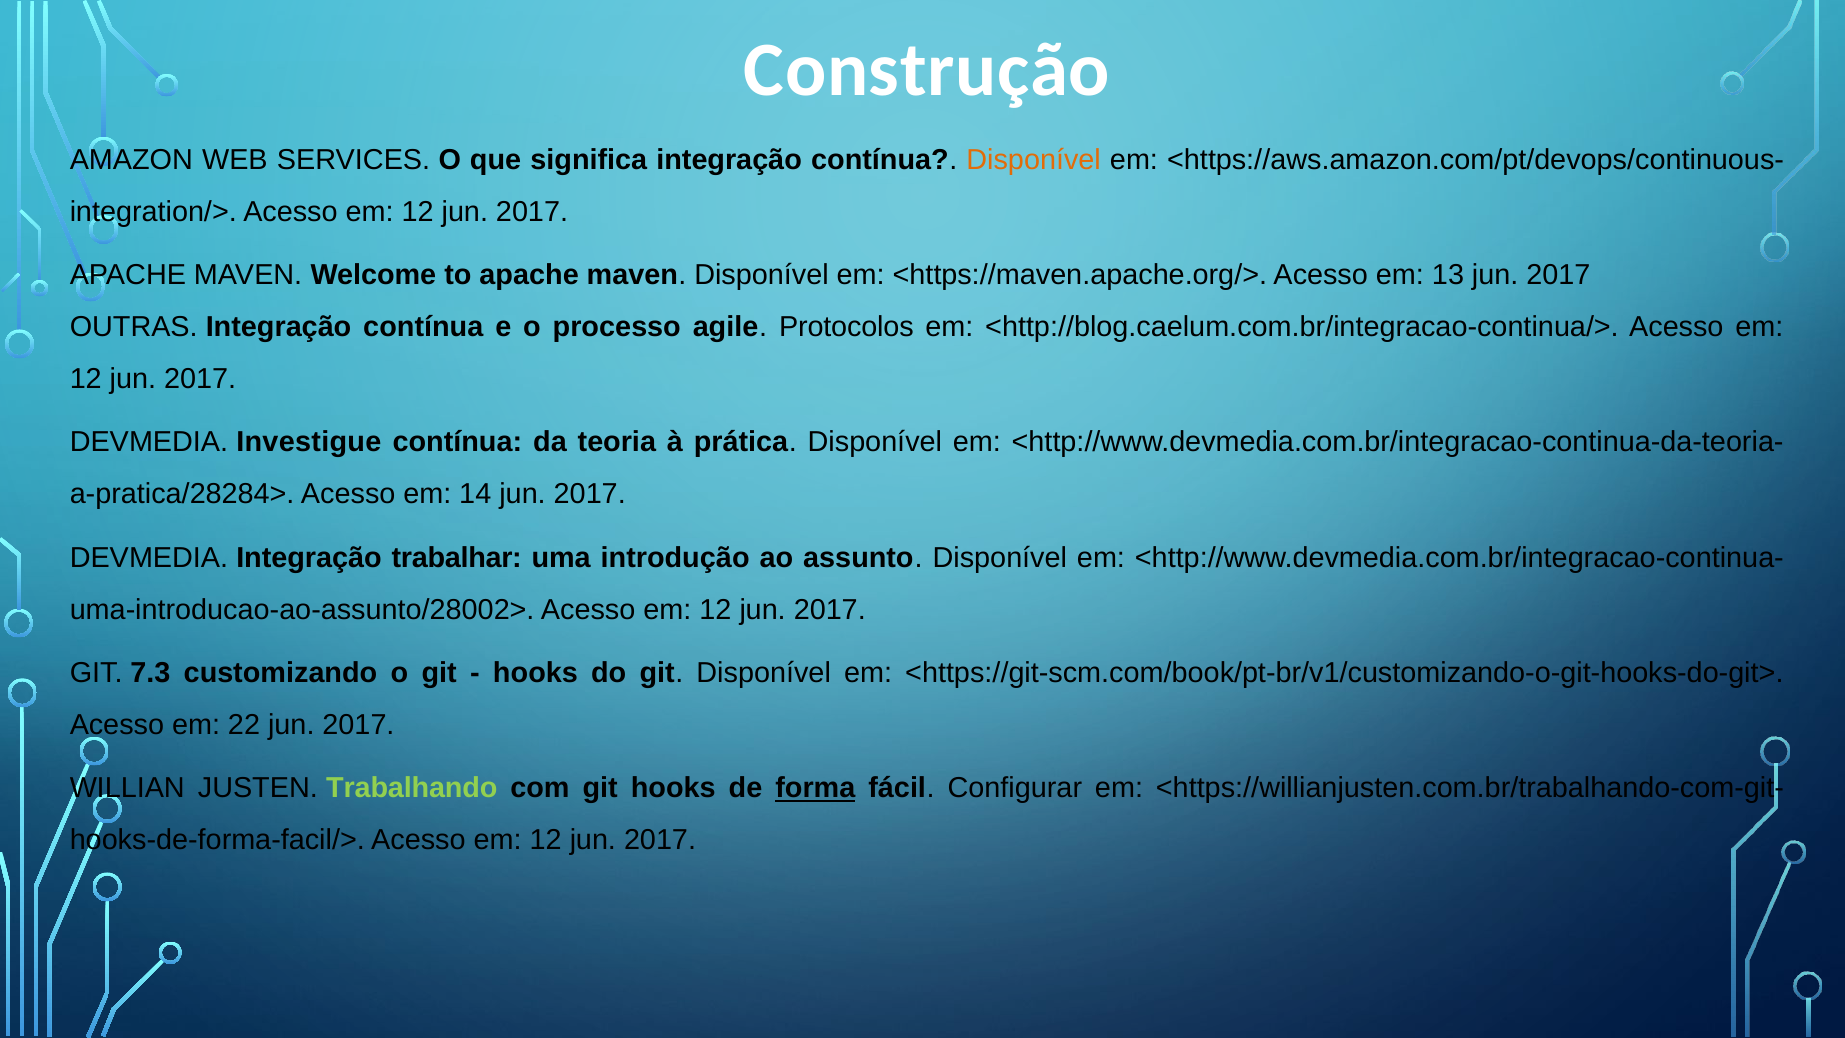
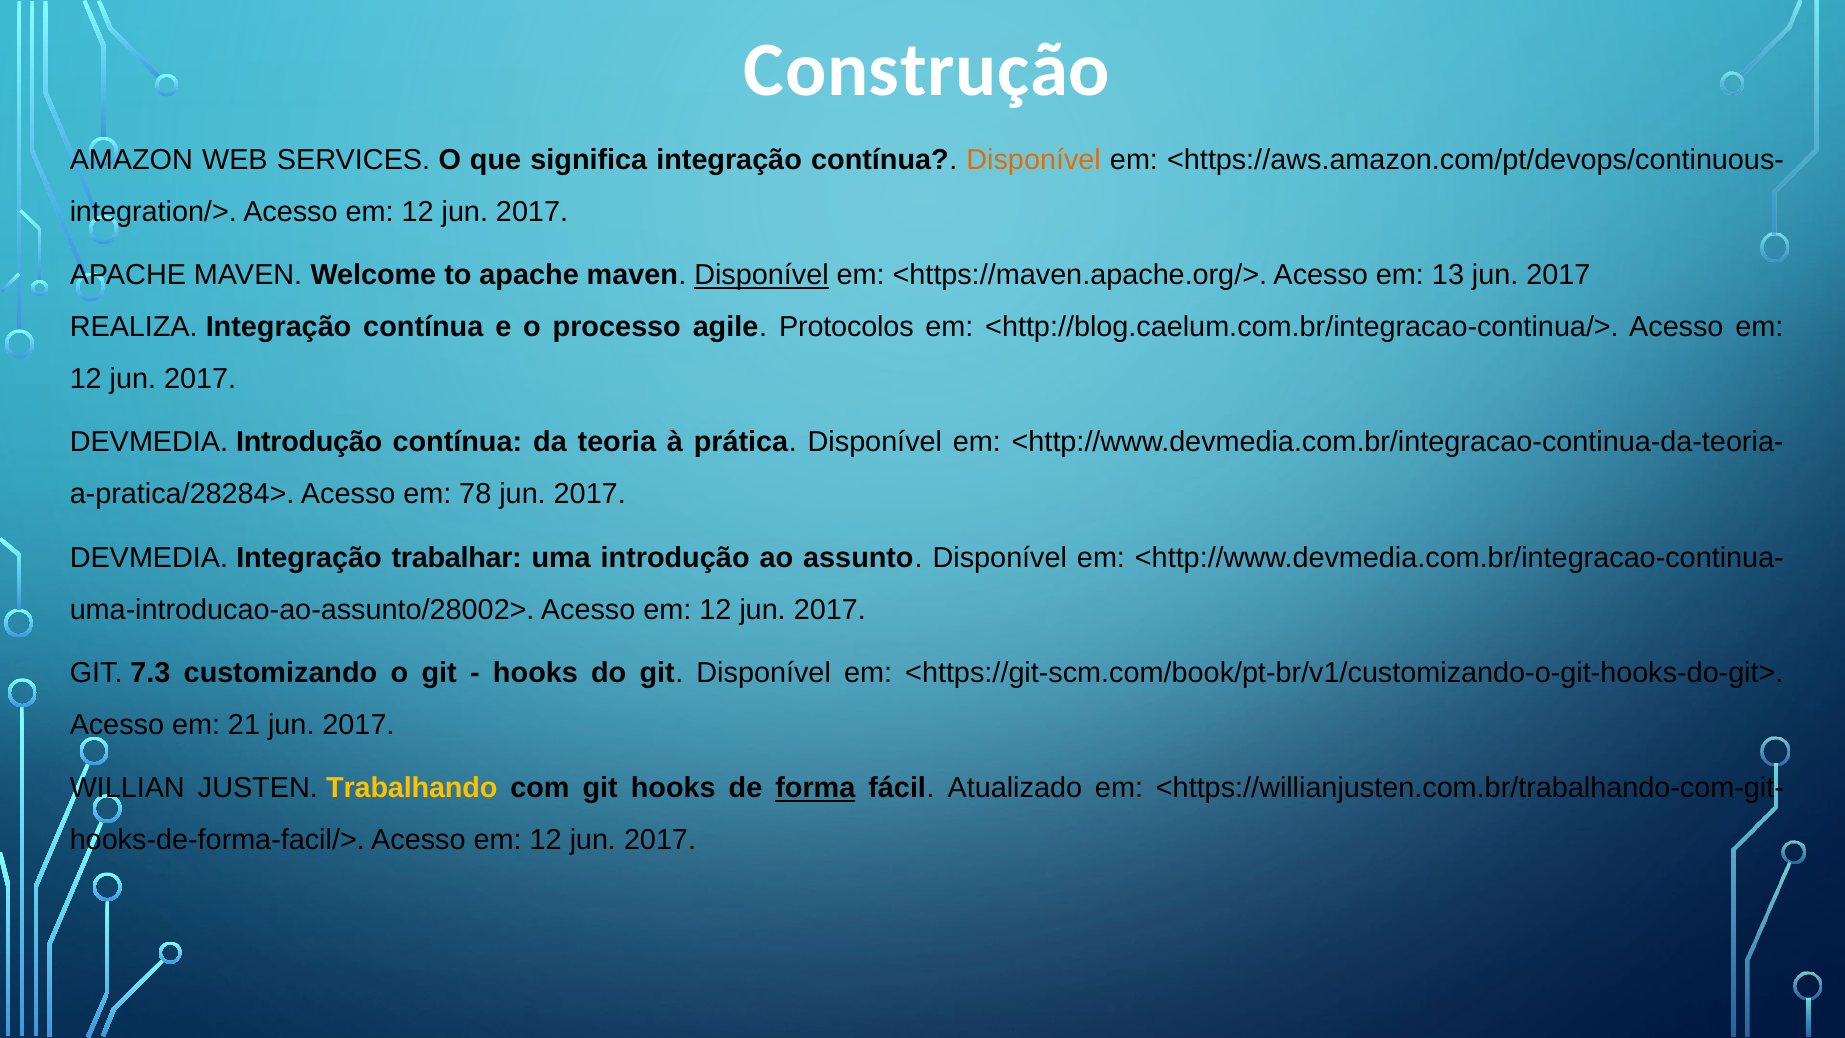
Disponível at (762, 275) underline: none -> present
OUTRAS: OUTRAS -> REALIZA
DEVMEDIA Investigue: Investigue -> Introdução
14: 14 -> 78
22: 22 -> 21
Trabalhando colour: light green -> yellow
Configurar: Configurar -> Atualizado
